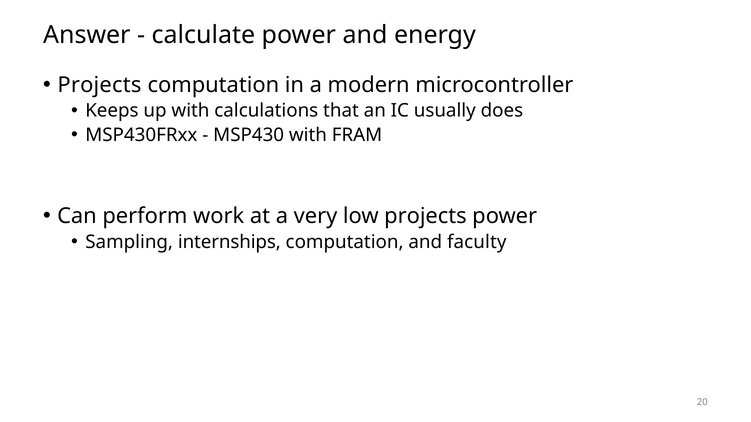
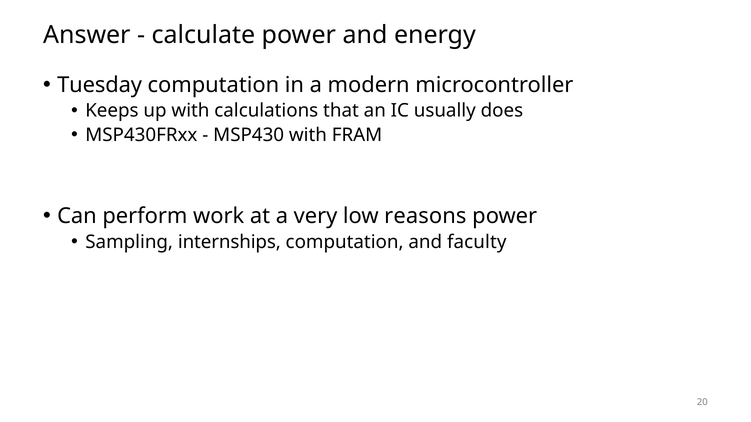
Projects at (99, 85): Projects -> Tuesday
low projects: projects -> reasons
